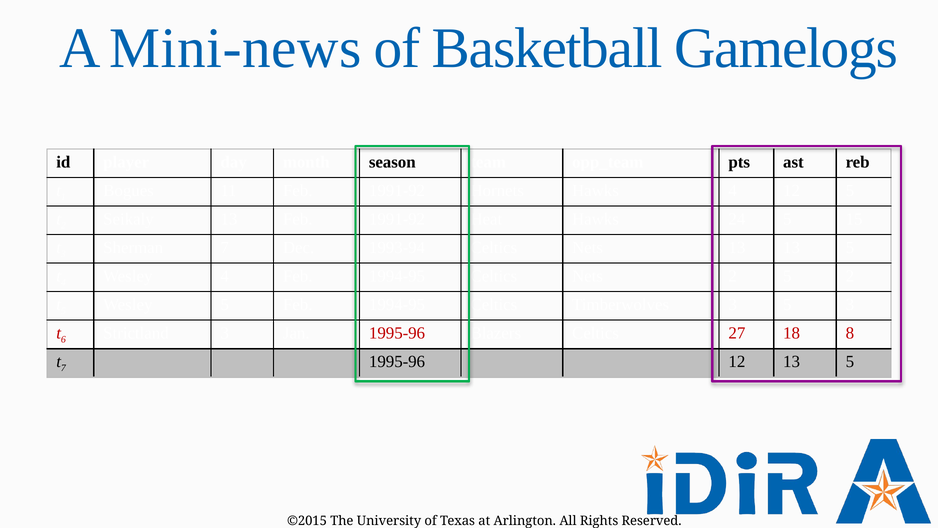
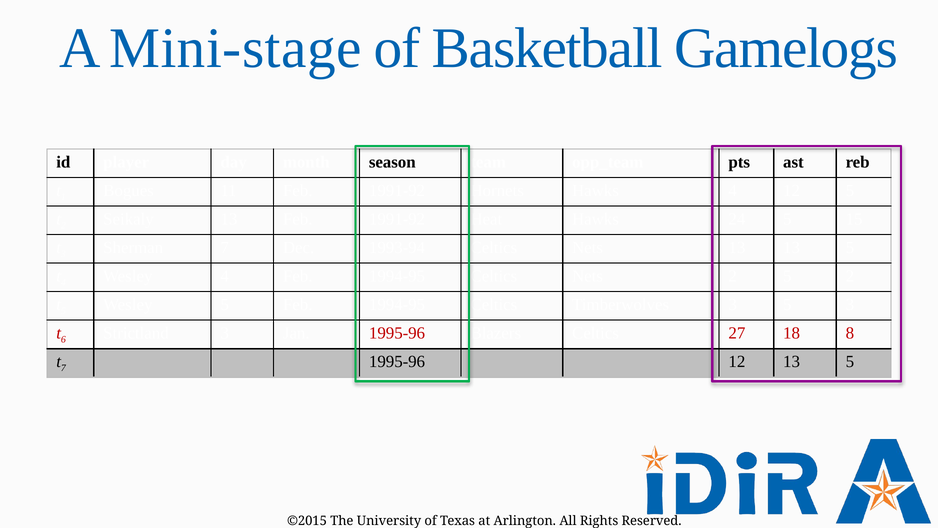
Mini-news: Mini-news -> Mini-stage
